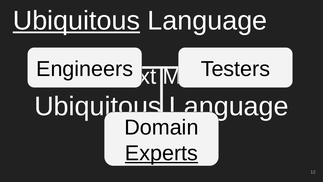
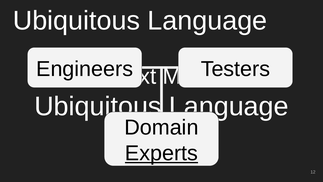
Ubiquitous at (76, 21) underline: present -> none
